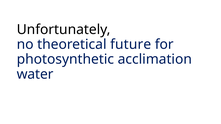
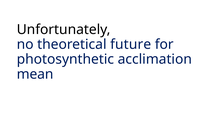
water: water -> mean
